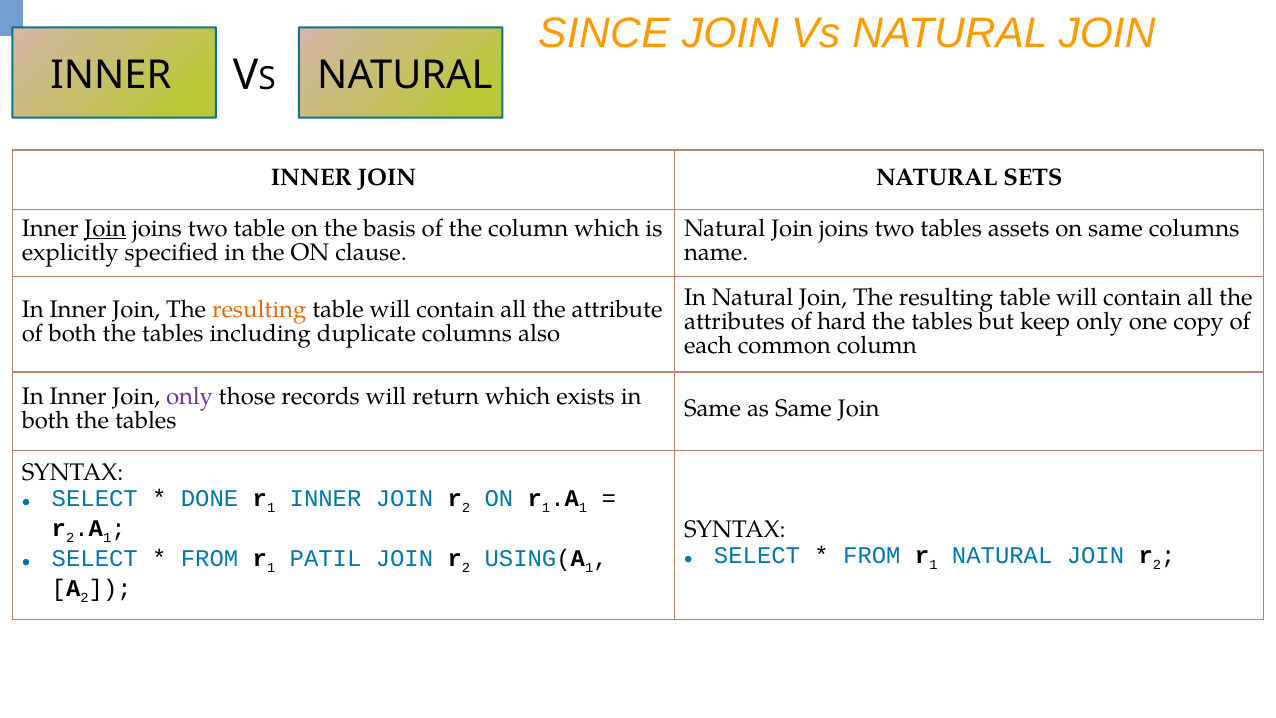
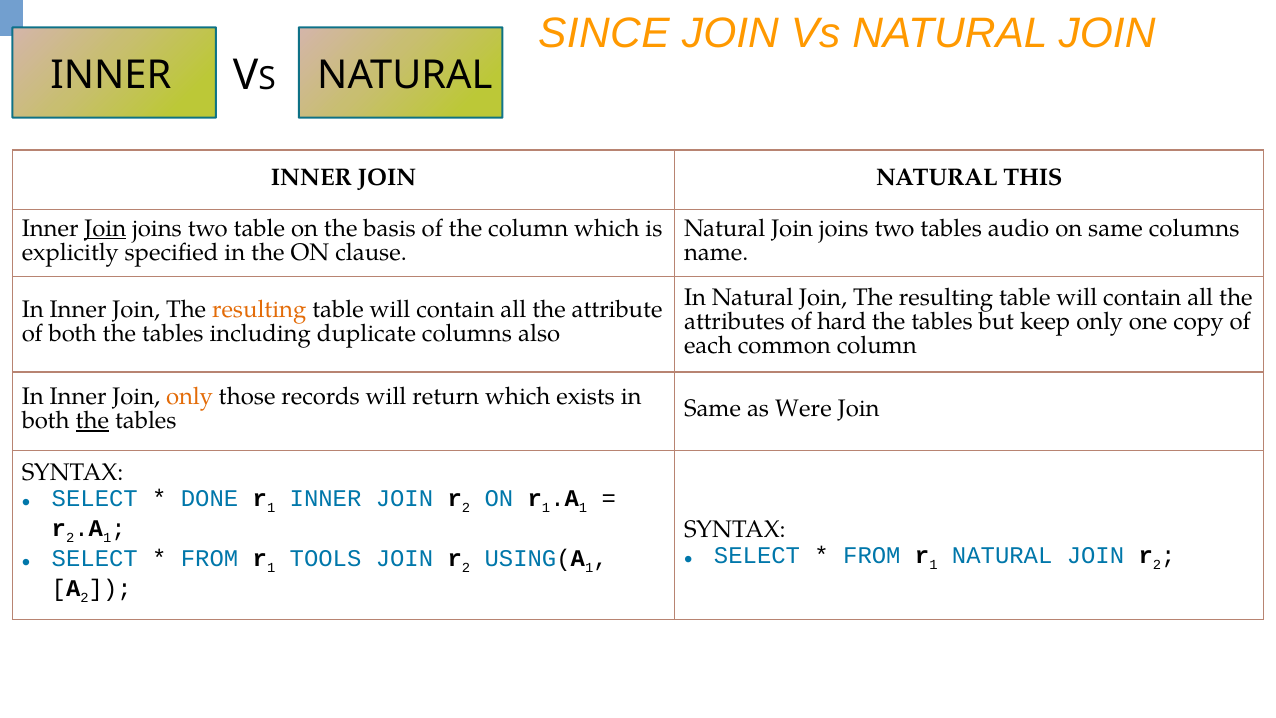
SETS: SETS -> THIS
assets: assets -> audio
only at (190, 397) colour: purple -> orange
as Same: Same -> Were
the at (92, 421) underline: none -> present
PATIL: PATIL -> TOOLS
